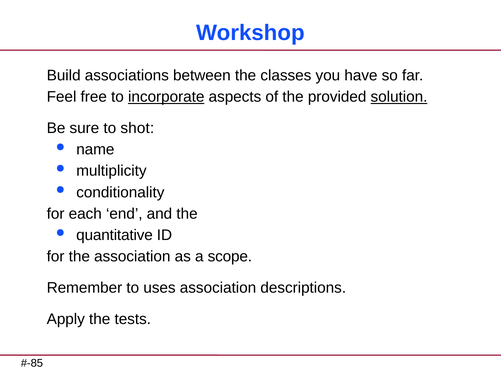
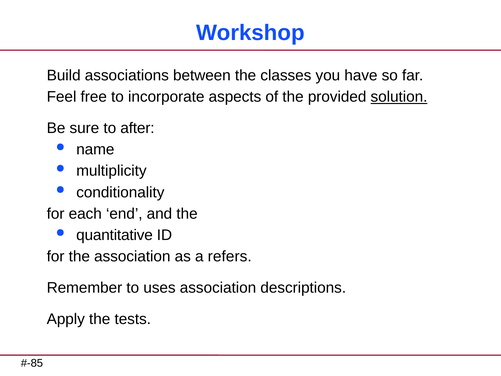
incorporate underline: present -> none
shot: shot -> after
scope: scope -> refers
